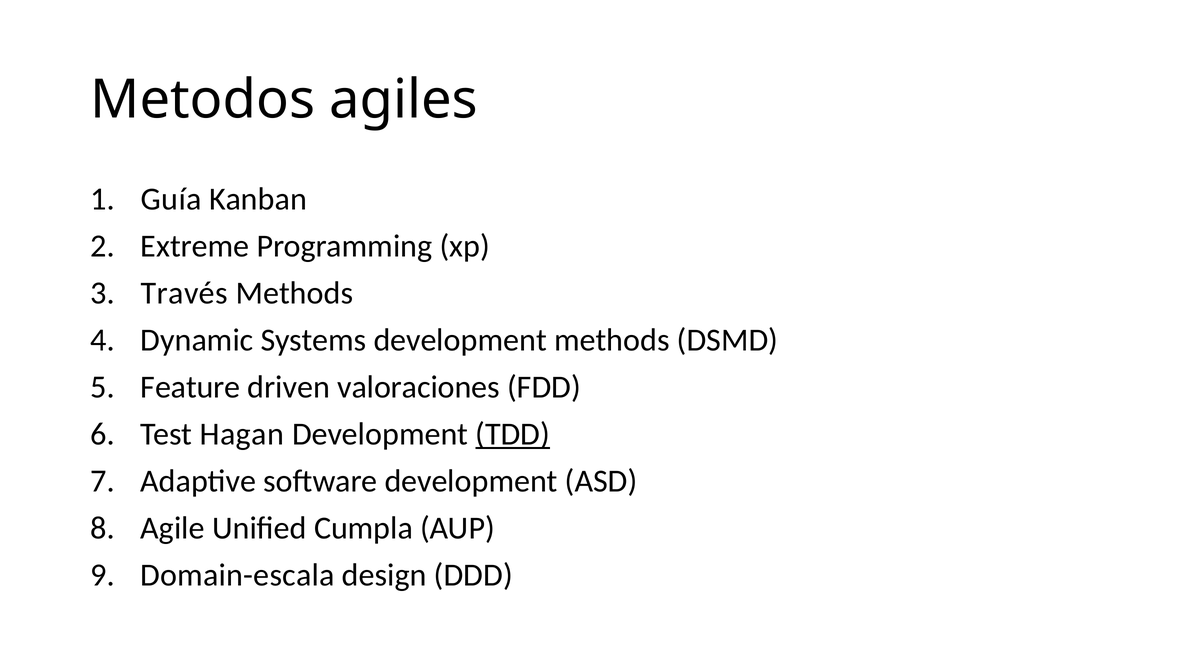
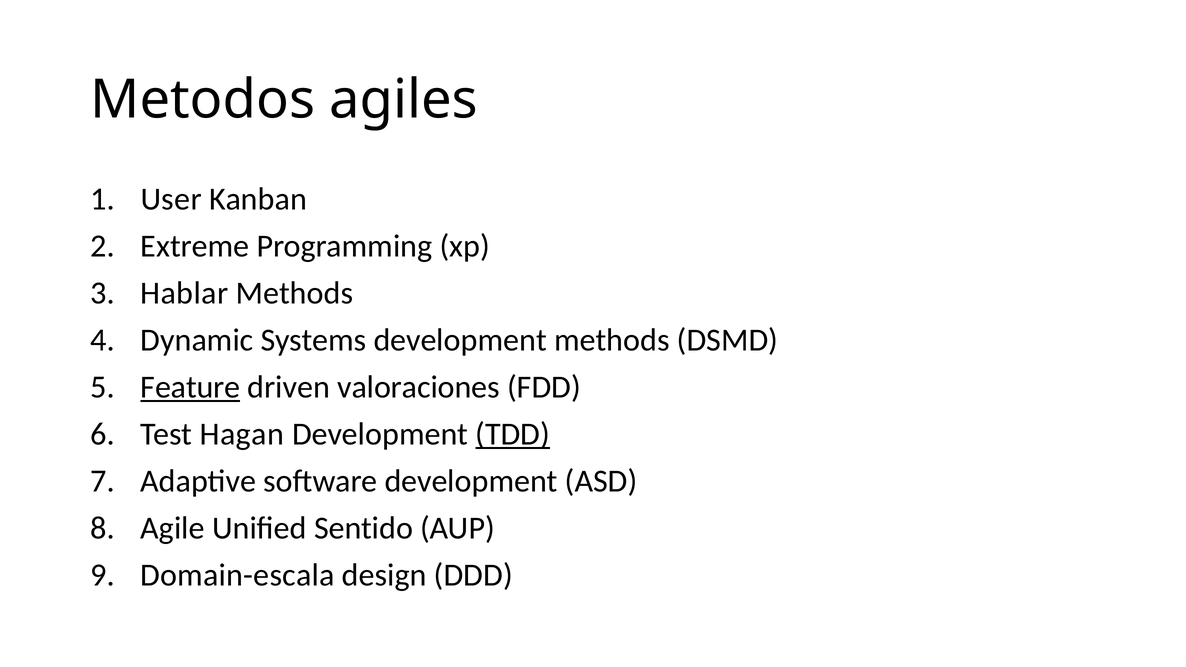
Guía: Guía -> User
Través: Través -> Hablar
Feature underline: none -> present
Cumpla: Cumpla -> Sentido
